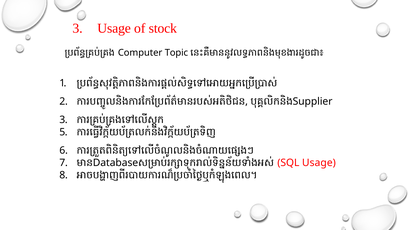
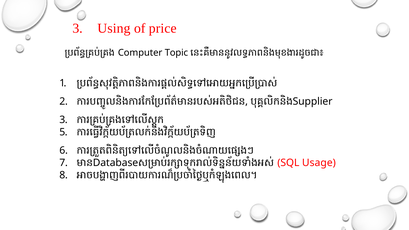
Usage at (114, 28): Usage -> Using
stock: stock -> price
